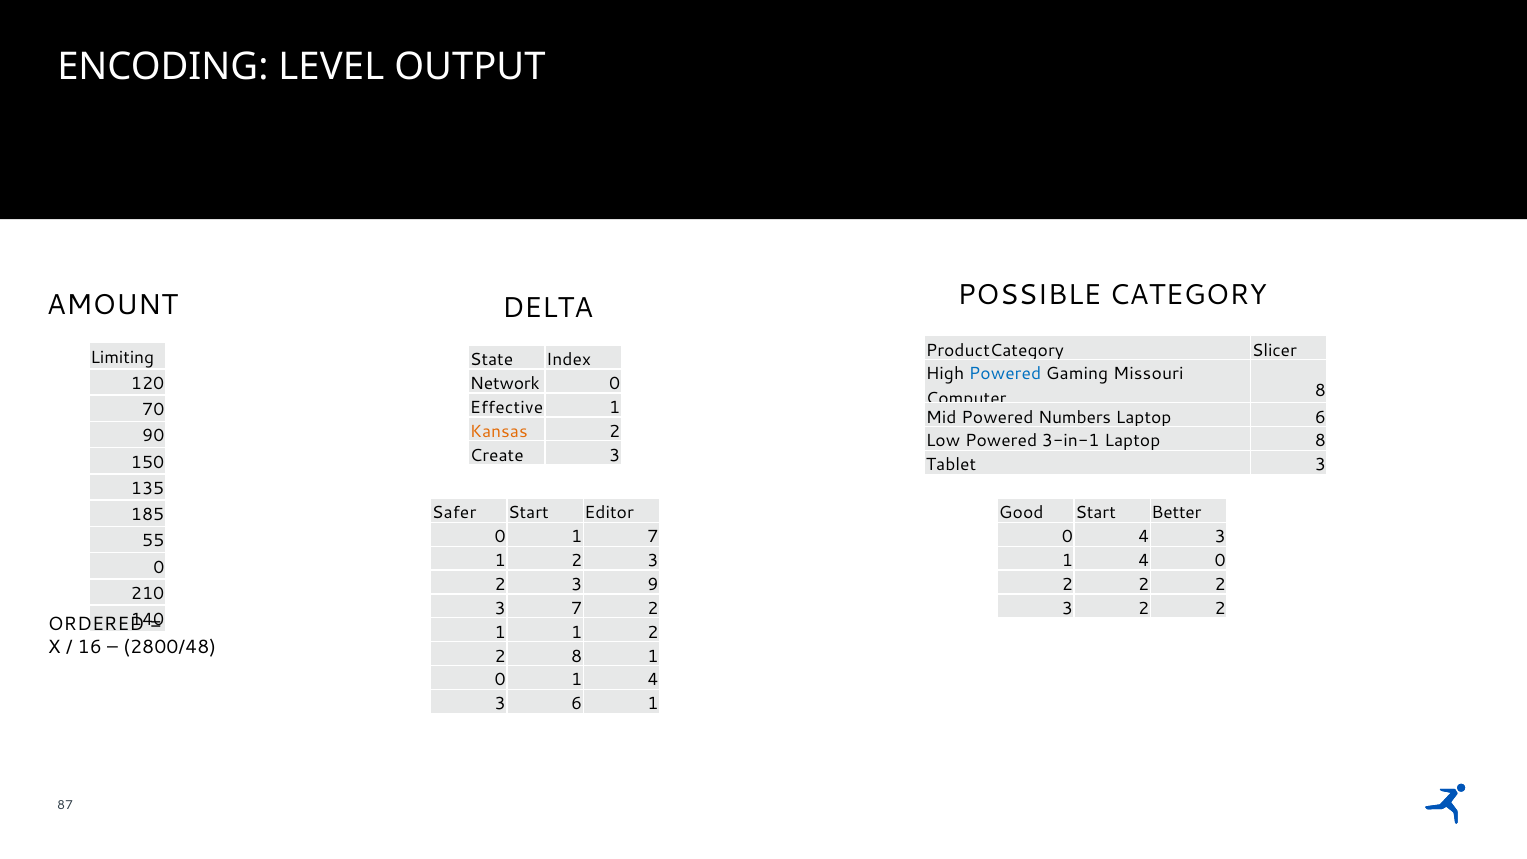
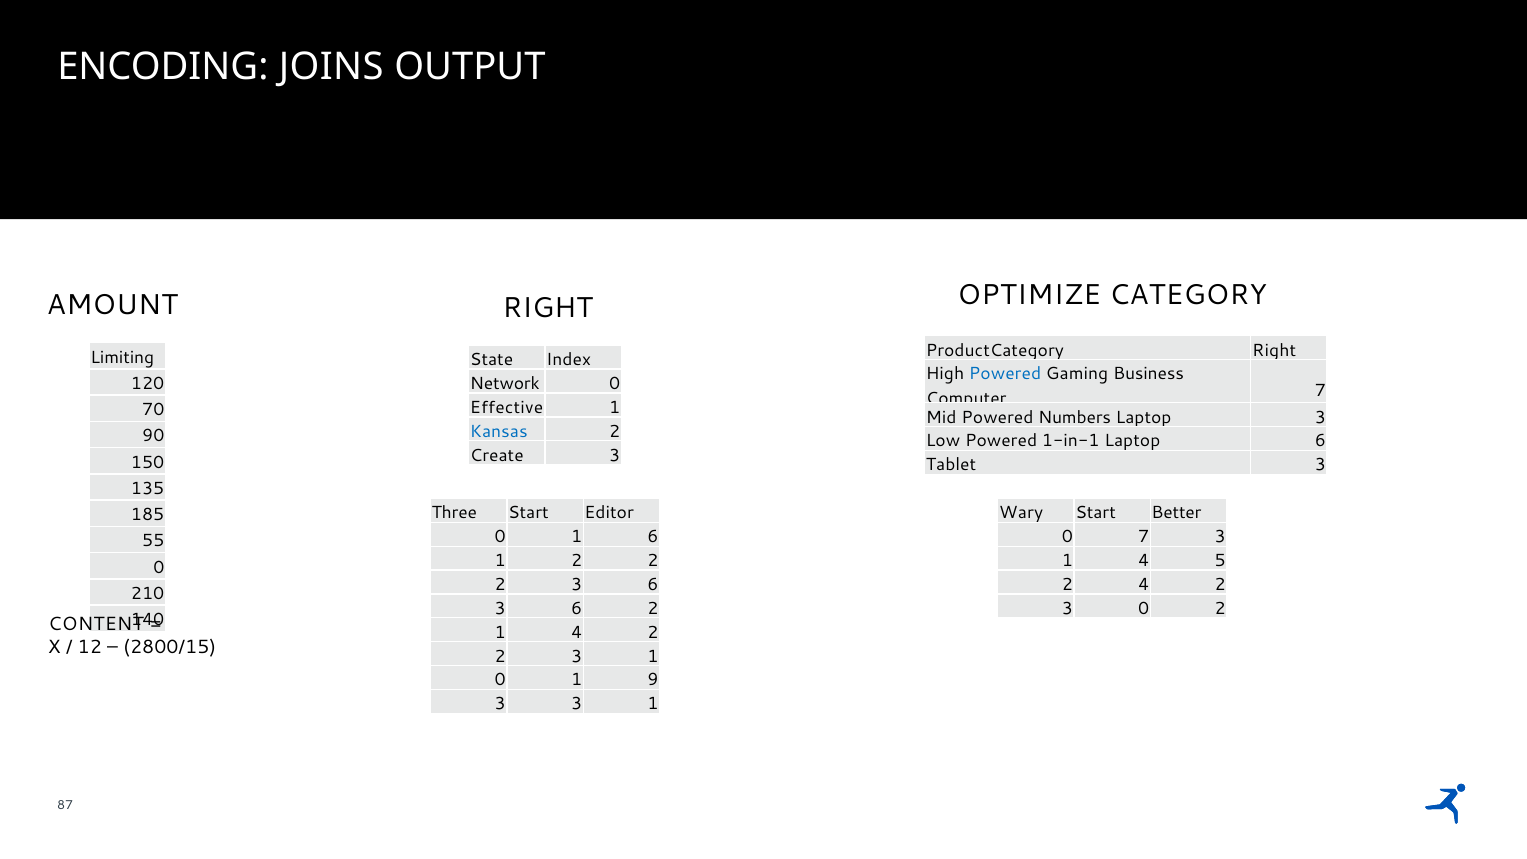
LEVEL: LEVEL -> JOINS
POSSIBLE: POSSIBLE -> OPTIMIZE
DELTA at (548, 308): DELTA -> RIGHT
ProductCategory Slicer: Slicer -> Right
Missouri: Missouri -> Business
8 at (1320, 391): 8 -> 7
Laptop 6: 6 -> 3
Kansas colour: orange -> blue
3-in-1: 3-in-1 -> 1-in-1
Laptop 8: 8 -> 6
Safer: Safer -> Three
Good: Good -> Wary
1 7: 7 -> 6
0 4: 4 -> 7
1 2 3: 3 -> 2
4 0: 0 -> 5
2 3 9: 9 -> 6
2 at (1144, 585): 2 -> 4
7 at (577, 609): 7 -> 6
2 at (1144, 609): 2 -> 0
ORDERED: ORDERED -> CONTENT
1 at (577, 632): 1 -> 4
16: 16 -> 12
2800/48: 2800/48 -> 2800/15
8 at (577, 656): 8 -> 3
0 1 4: 4 -> 9
3 6: 6 -> 3
